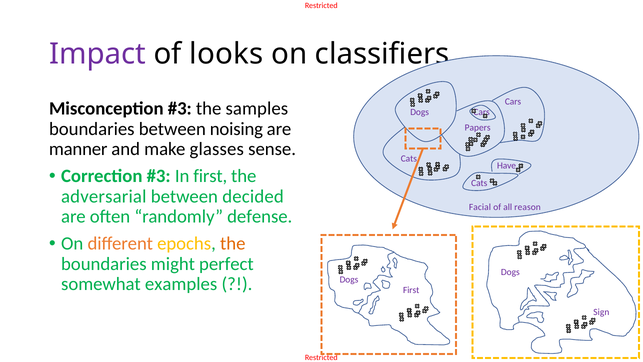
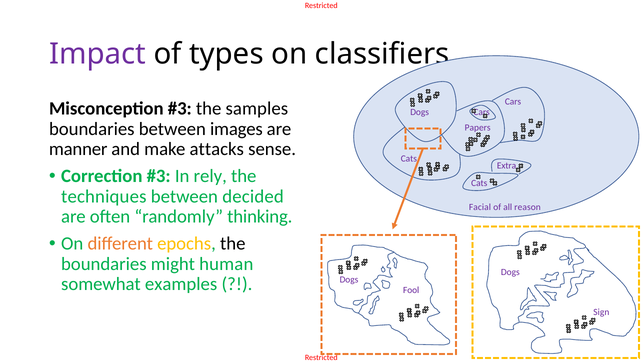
looks: looks -> types
noising: noising -> images
glasses: glasses -> attacks
Have: Have -> Extra
In first: first -> rely
adversarial: adversarial -> techniques
defense: defense -> thinking
the at (233, 243) colour: orange -> black
perfect: perfect -> human
First at (411, 290): First -> Fool
